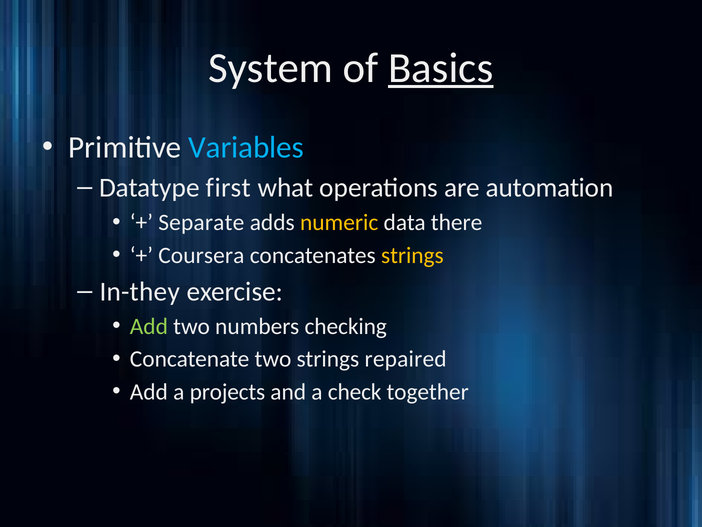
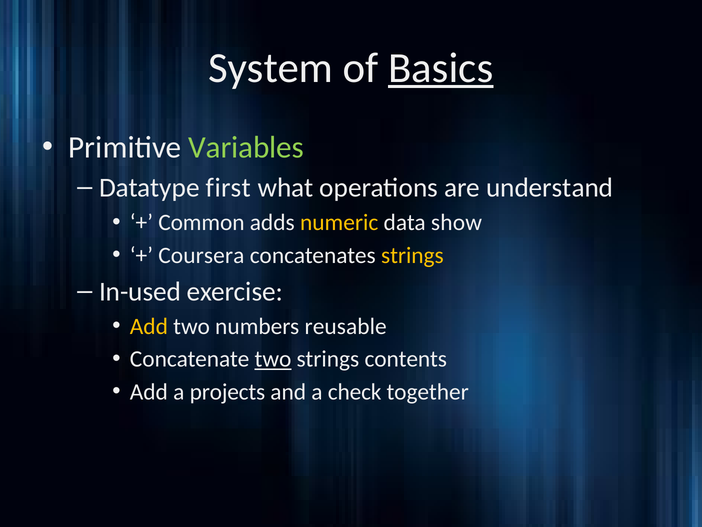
Variables colour: light blue -> light green
automation: automation -> understand
Separate: Separate -> Common
there: there -> show
In-they: In-they -> In-used
Add at (149, 326) colour: light green -> yellow
checking: checking -> reusable
two at (273, 359) underline: none -> present
repaired: repaired -> contents
